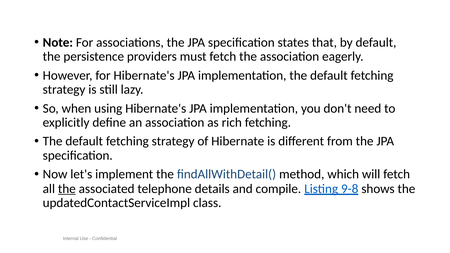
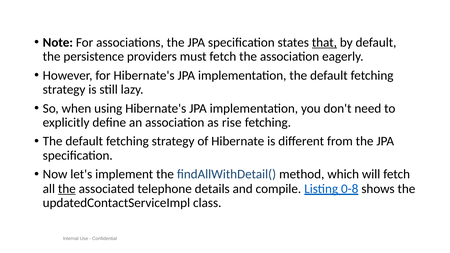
that underline: none -> present
rich: rich -> rise
9-8: 9-8 -> 0-8
